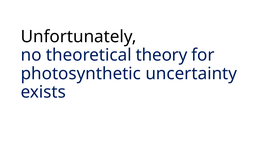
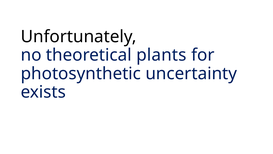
theory: theory -> plants
